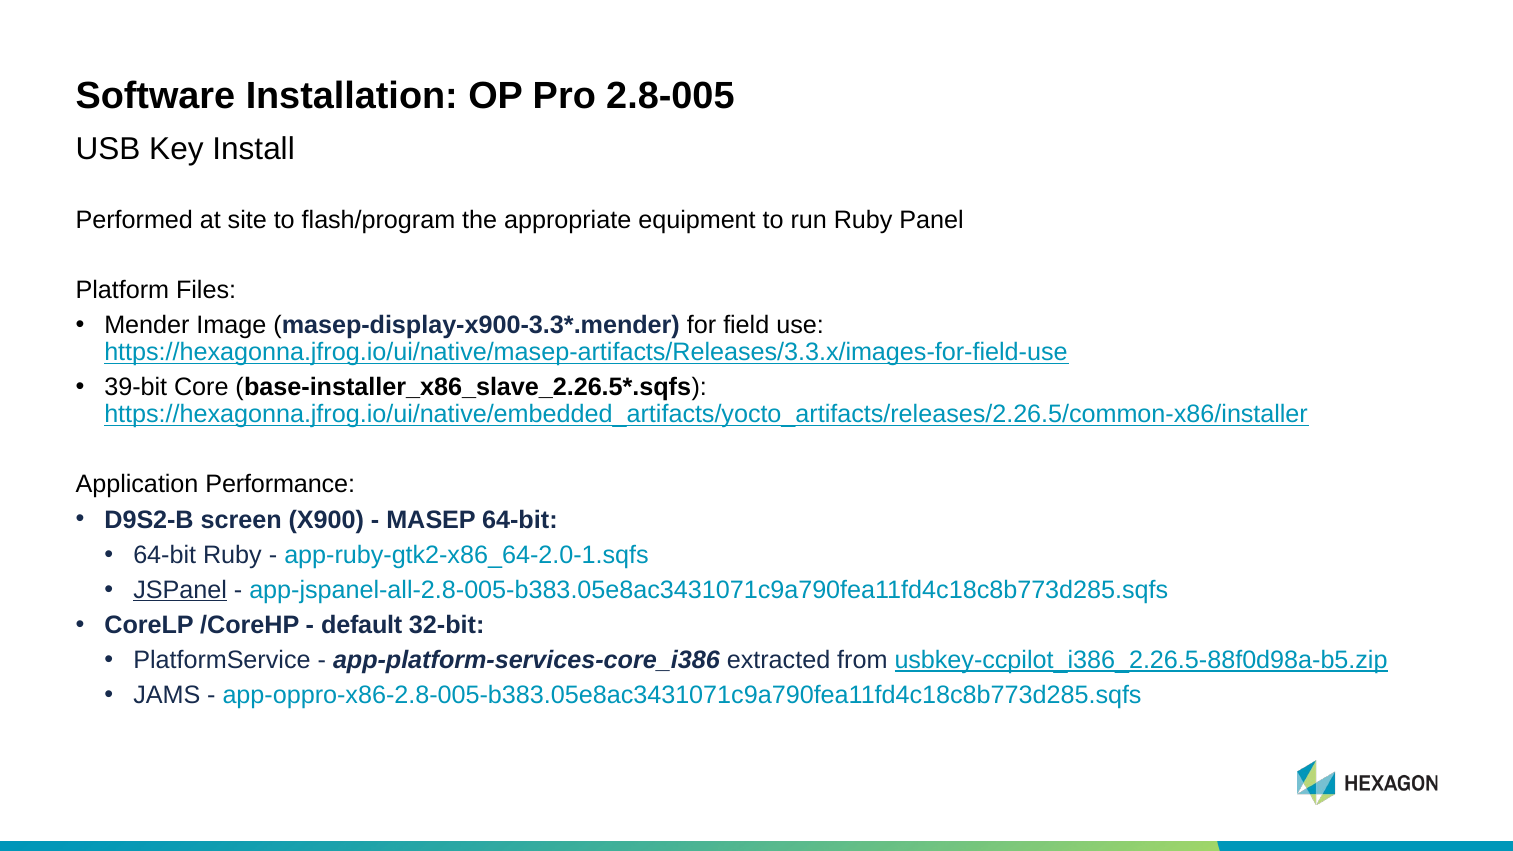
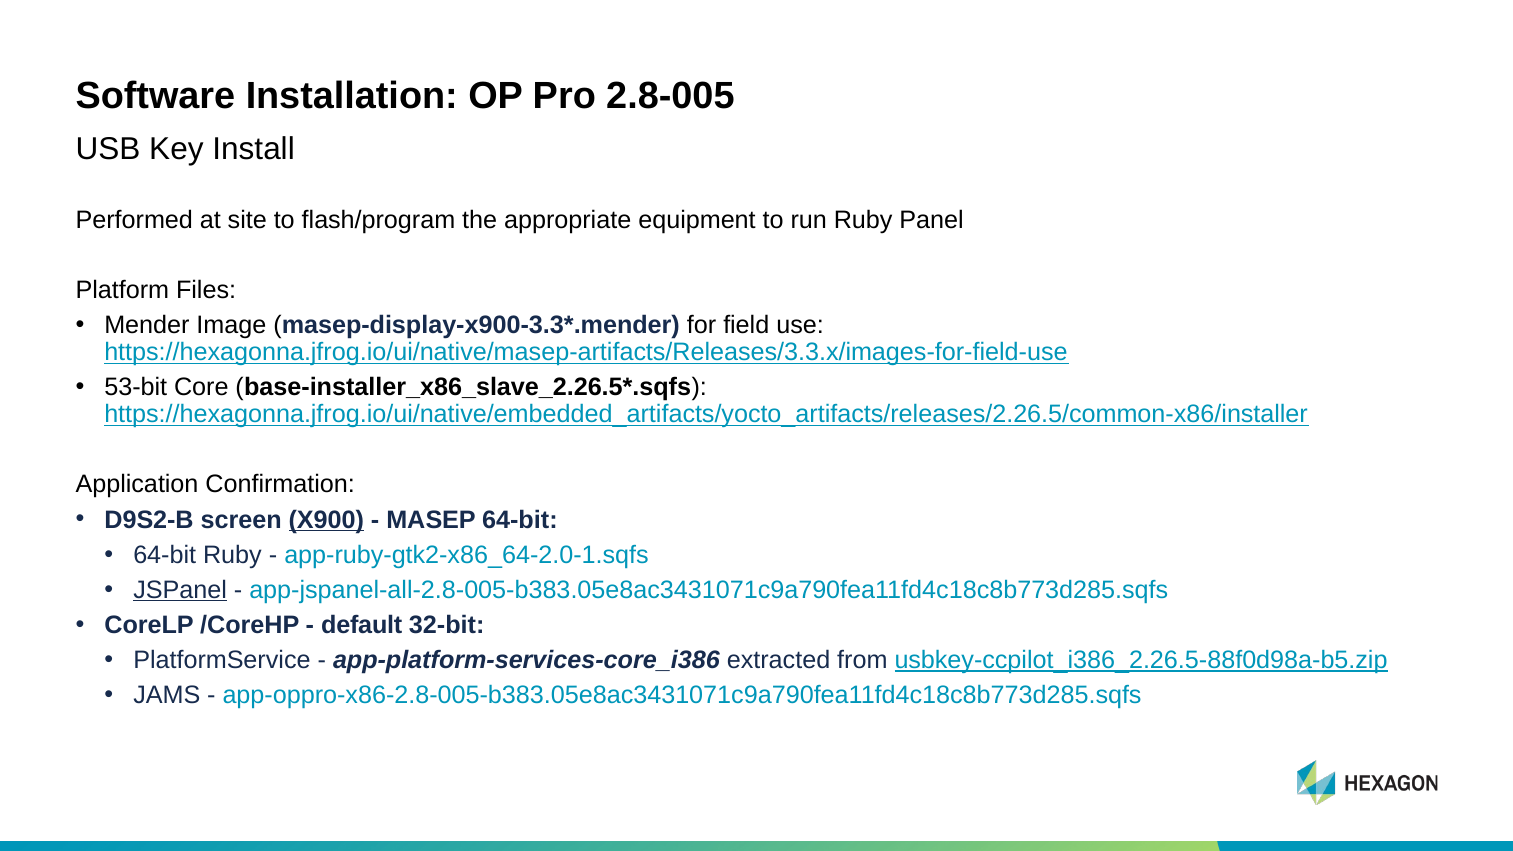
39-bit: 39-bit -> 53-bit
Performance: Performance -> Confirmation
X900 underline: none -> present
